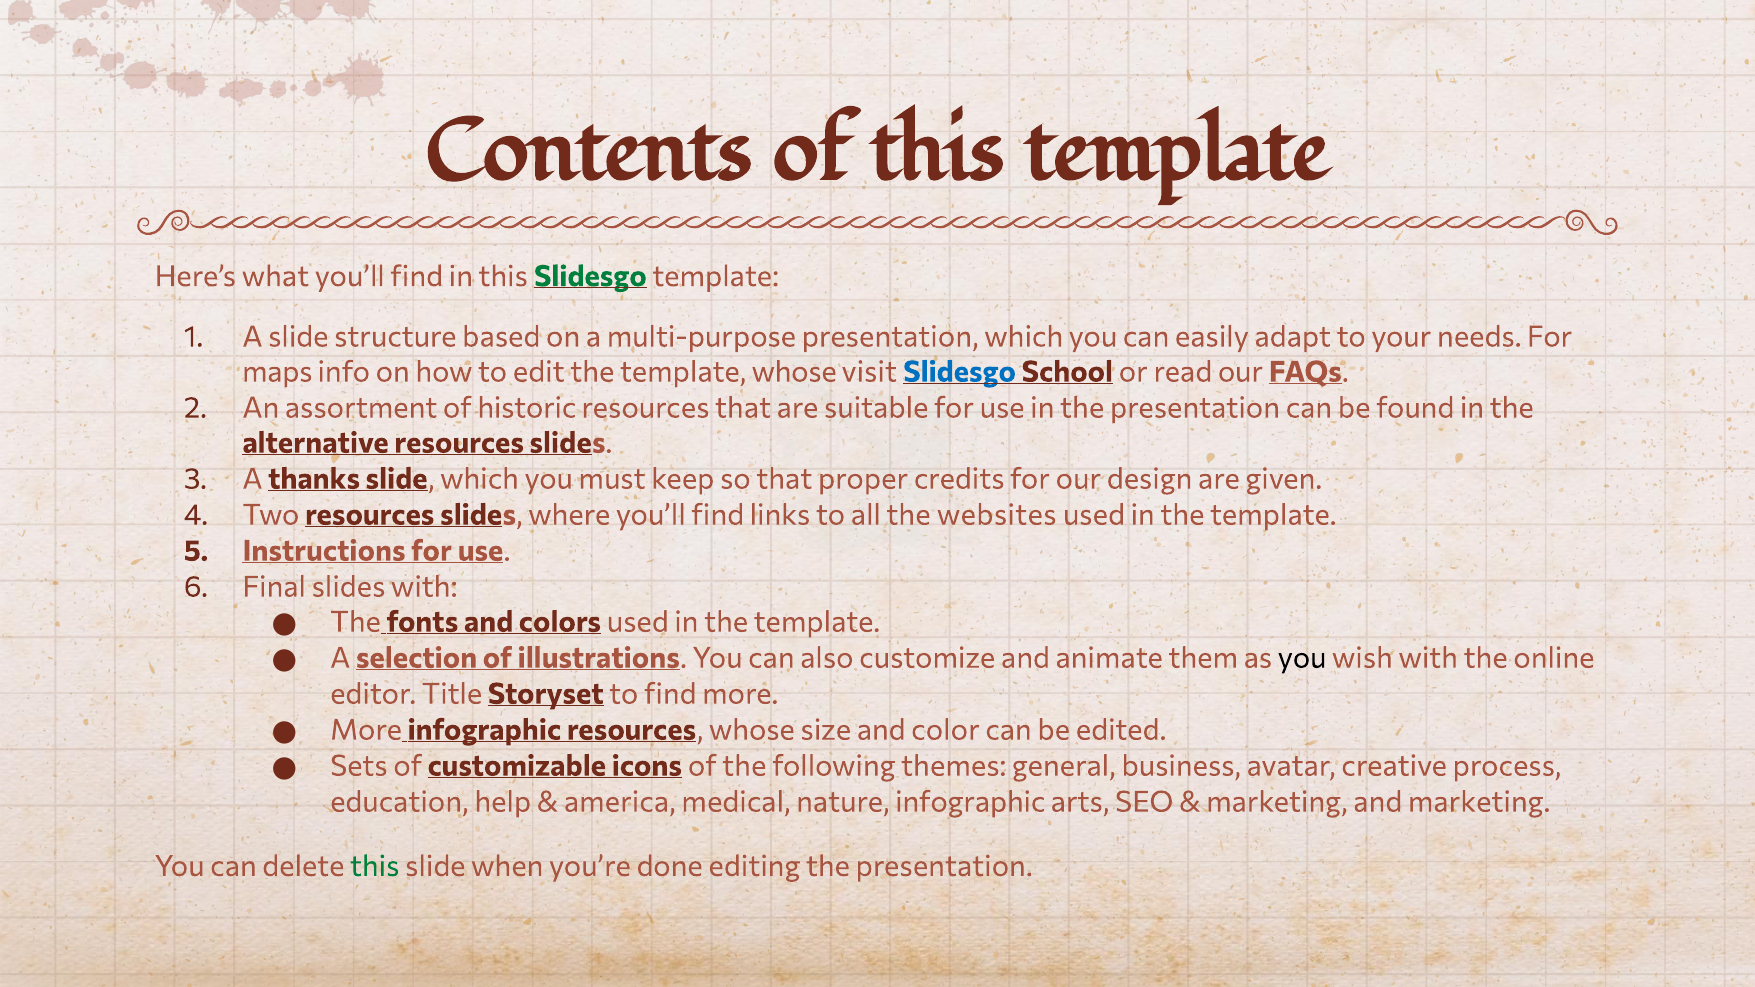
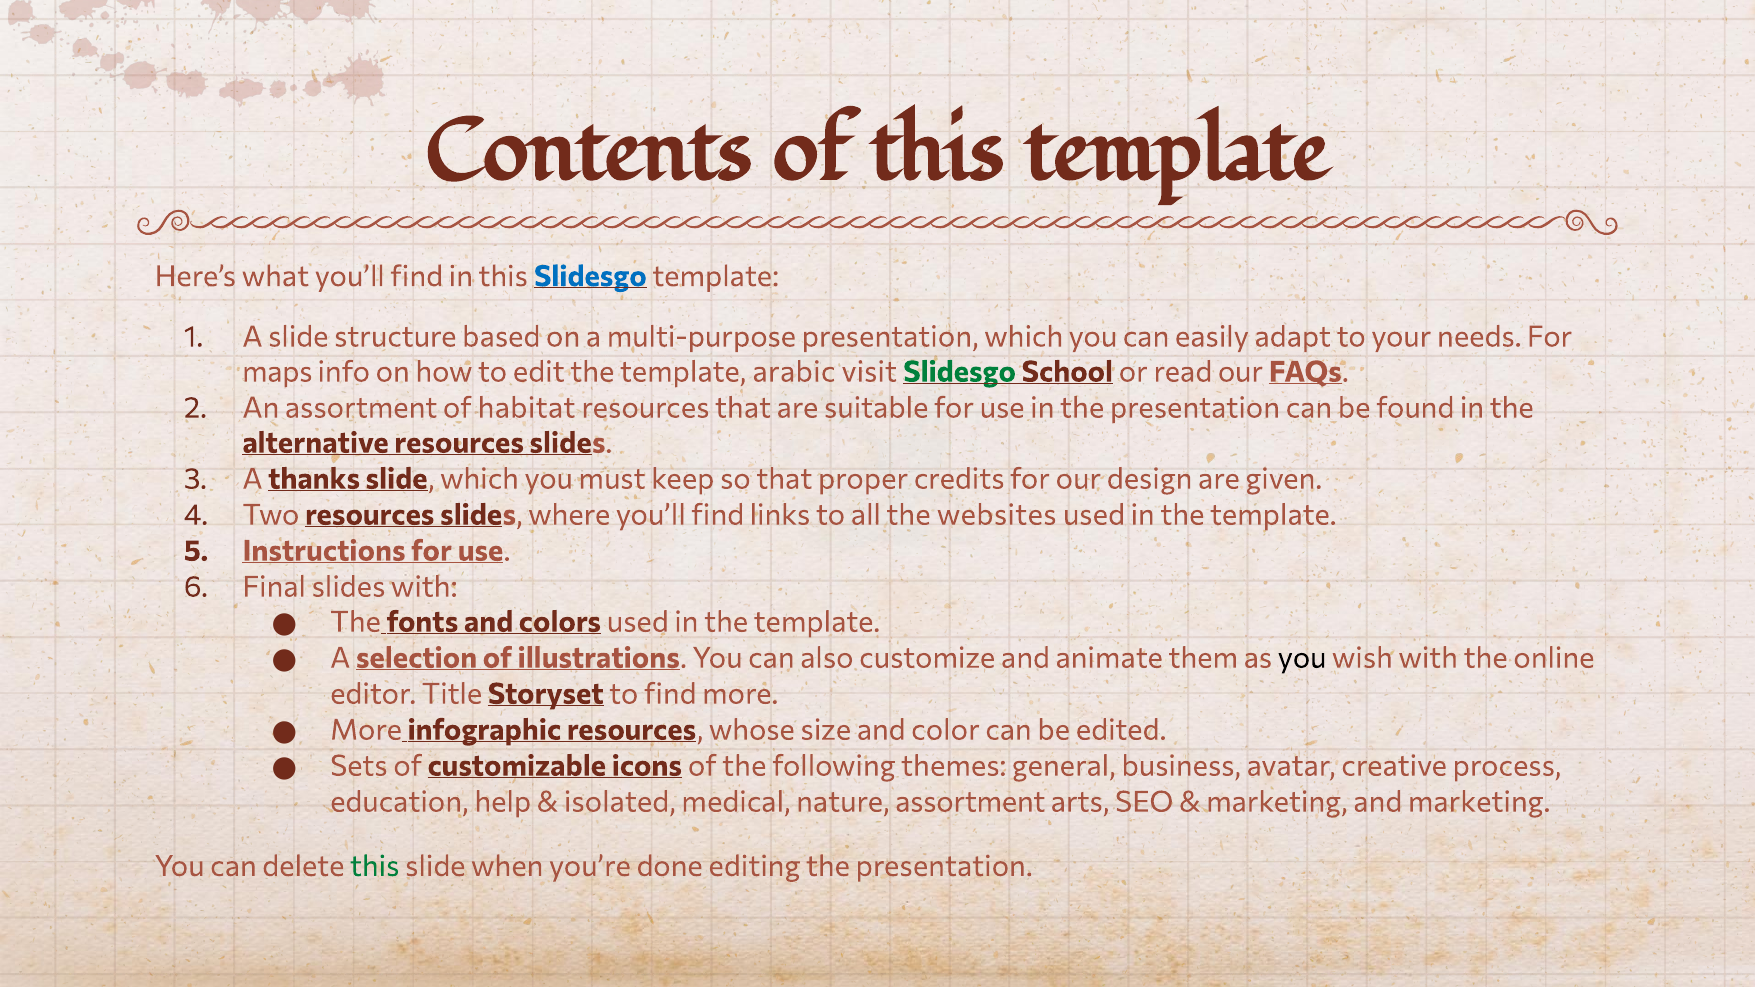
Slidesgo at (590, 277) colour: green -> blue
template whose: whose -> arabic
Slidesgo at (960, 372) colour: blue -> green
historic: historic -> habitat
america: america -> isolated
nature infographic: infographic -> assortment
